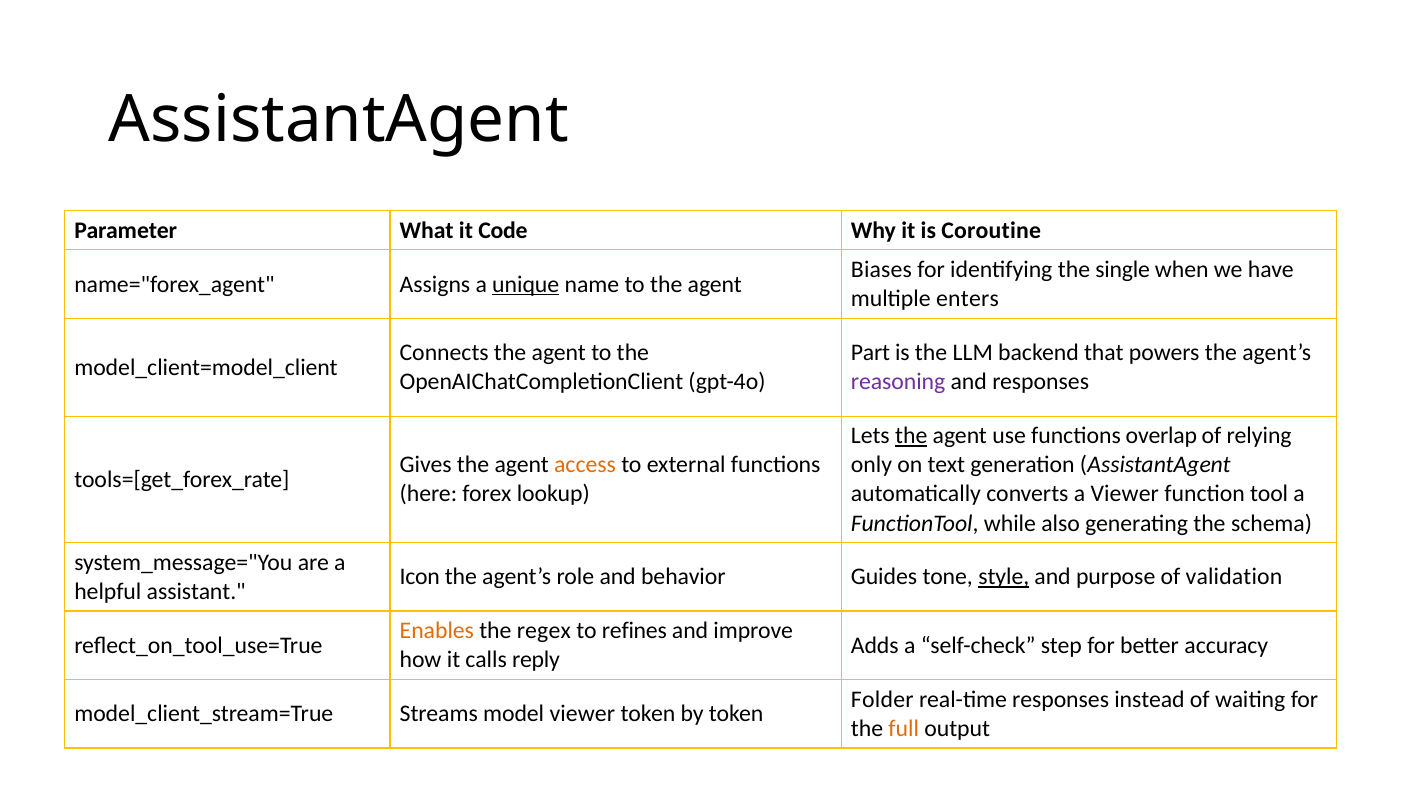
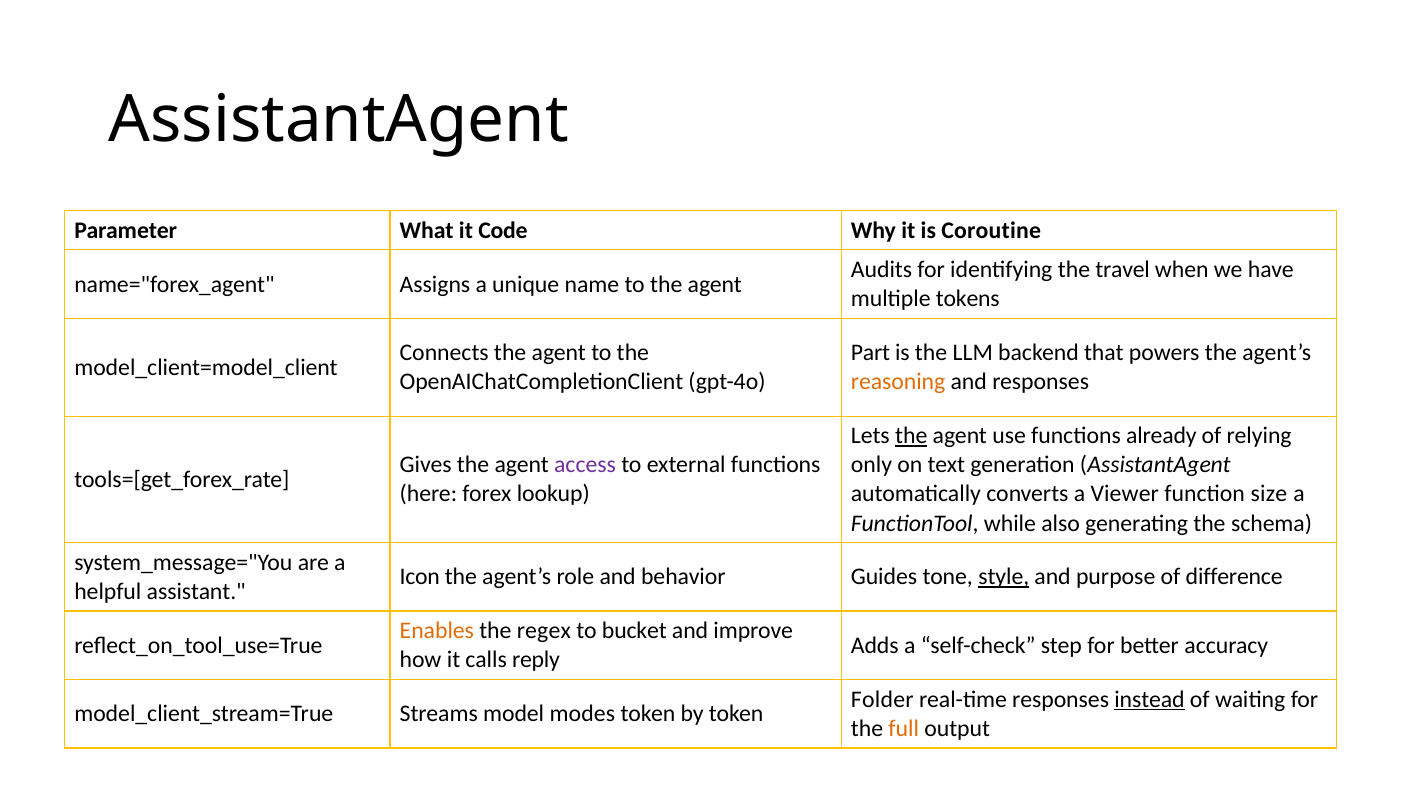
Biases: Biases -> Audits
single: single -> travel
unique underline: present -> none
enters: enters -> tokens
reasoning colour: purple -> orange
overlap: overlap -> already
access colour: orange -> purple
tool: tool -> size
validation: validation -> difference
refines: refines -> bucket
instead underline: none -> present
model viewer: viewer -> modes
